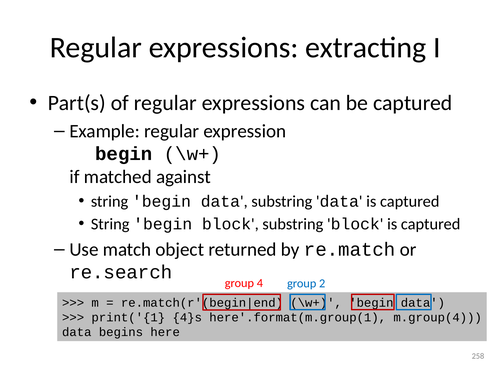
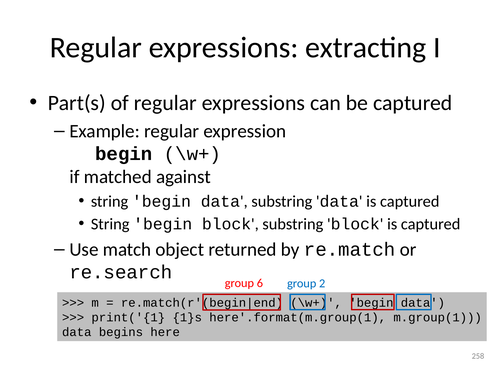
4: 4 -> 6
4}s: 4}s -> 1}s
m.group(4: m.group(4 -> m.group(1
